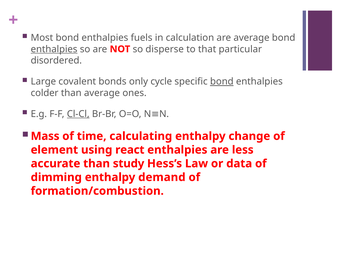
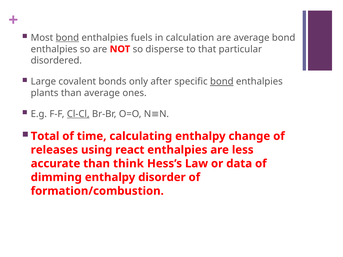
bond at (67, 38) underline: none -> present
enthalpies at (54, 49) underline: present -> none
cycle: cycle -> after
colder: colder -> plants
Mass: Mass -> Total
element: element -> releases
study: study -> think
demand: demand -> disorder
